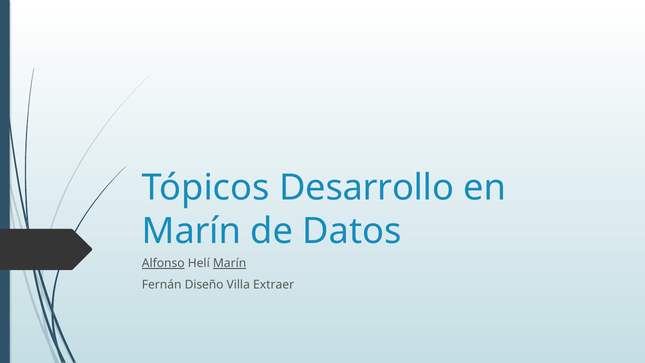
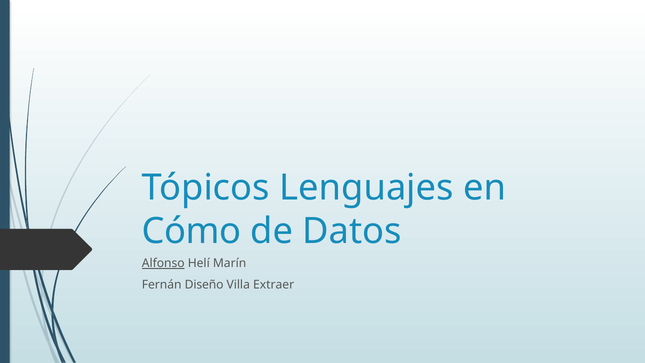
Desarrollo: Desarrollo -> Lenguajes
Marín at (191, 231): Marín -> Cómo
Marín at (230, 263) underline: present -> none
